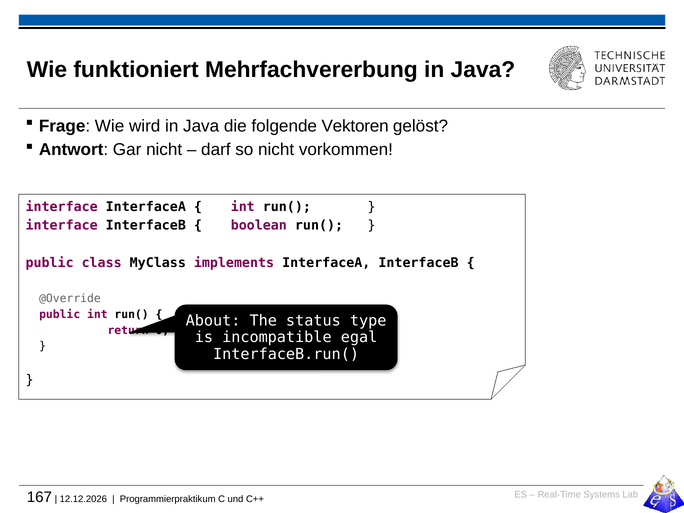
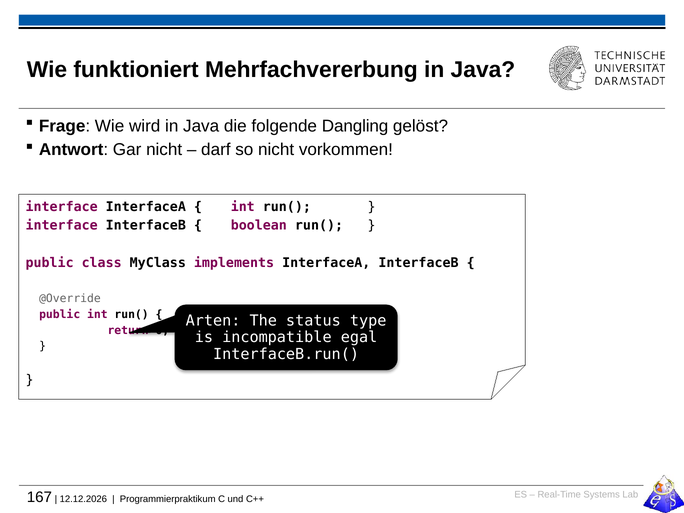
Vektoren: Vektoren -> Dangling
About: About -> Arten
